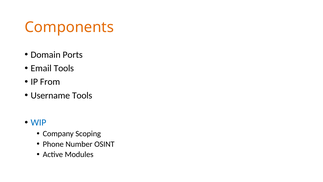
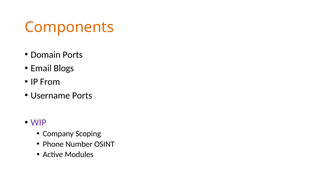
Email Tools: Tools -> Blogs
Username Tools: Tools -> Ports
WIP colour: blue -> purple
